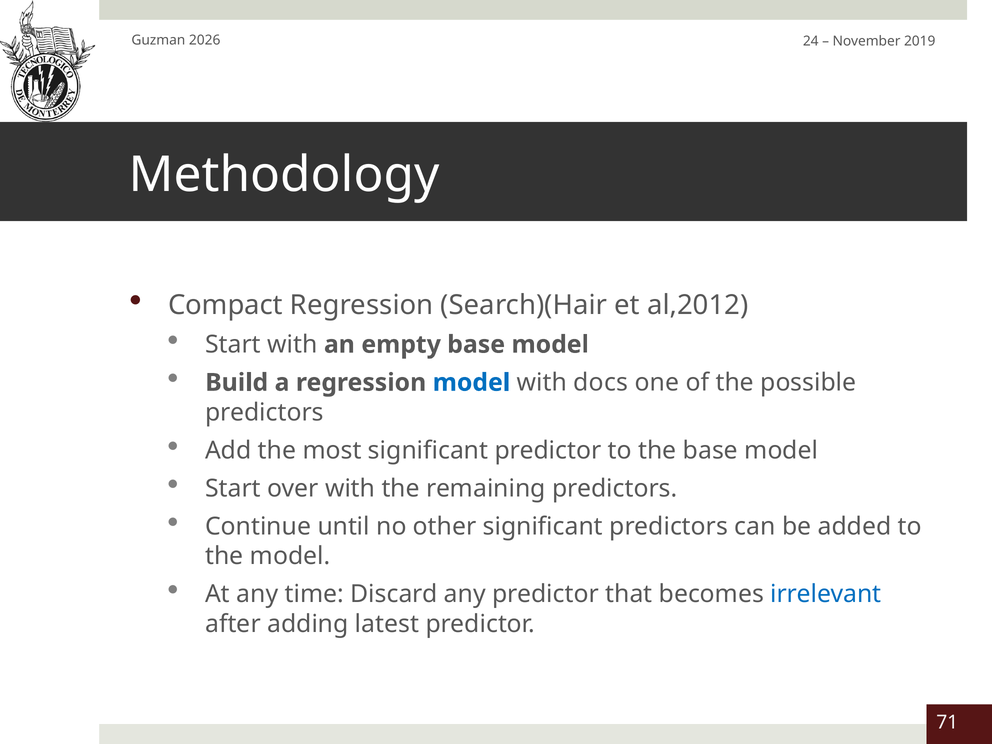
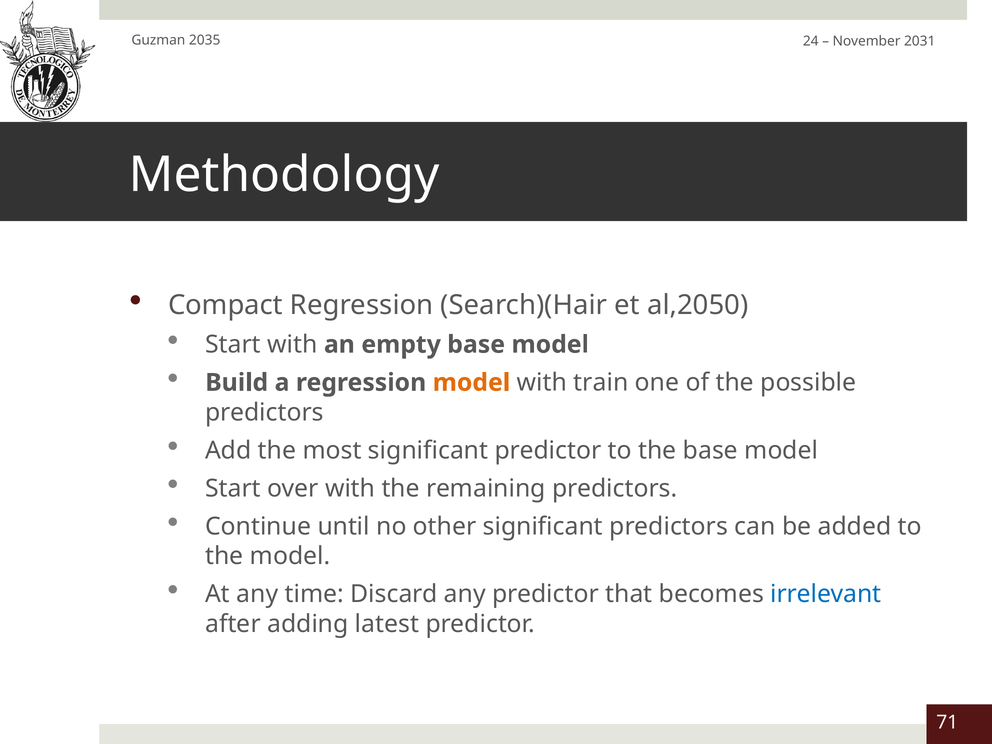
2026: 2026 -> 2035
2019: 2019 -> 2031
al,2012: al,2012 -> al,2050
model at (471, 383) colour: blue -> orange
docs: docs -> train
